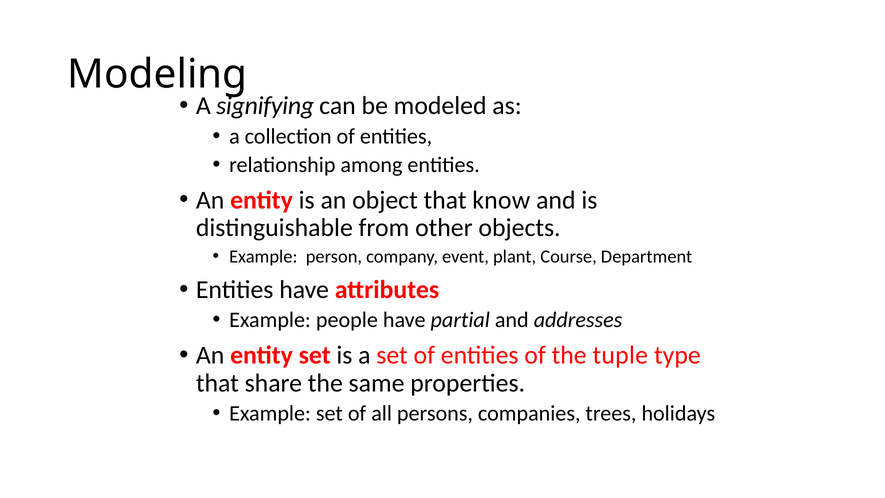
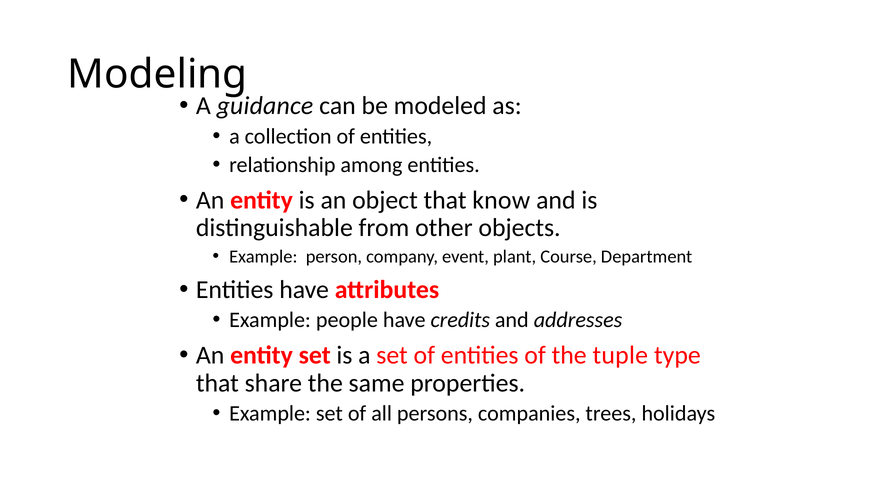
signifying: signifying -> guidance
partial: partial -> credits
